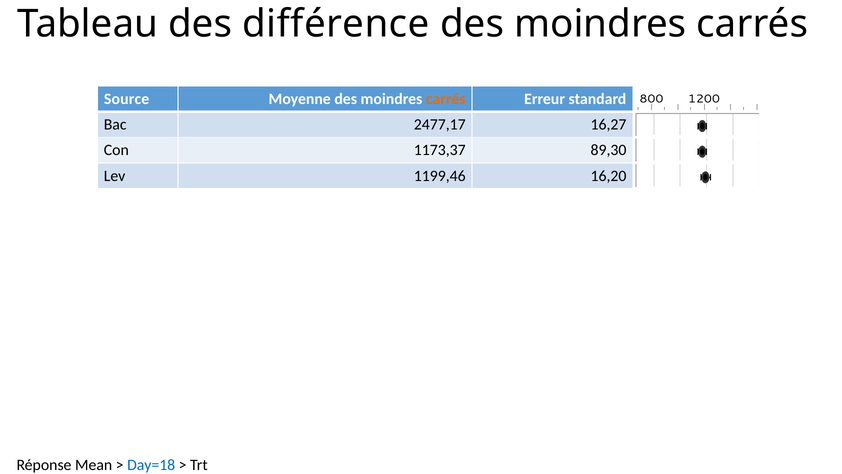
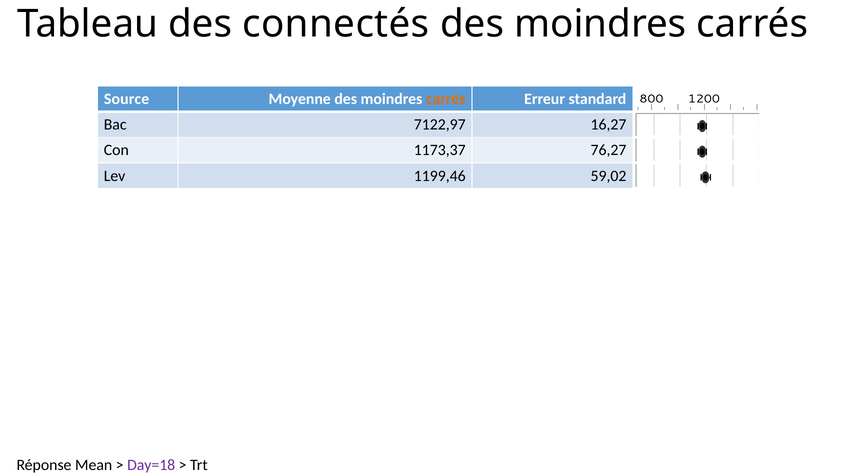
différence: différence -> connectés
2477,17: 2477,17 -> 7122,97
89,30: 89,30 -> 76,27
16,20: 16,20 -> 59,02
Day=18 colour: blue -> purple
